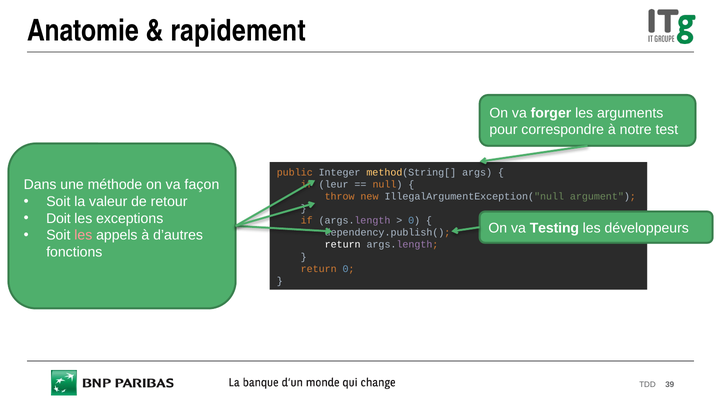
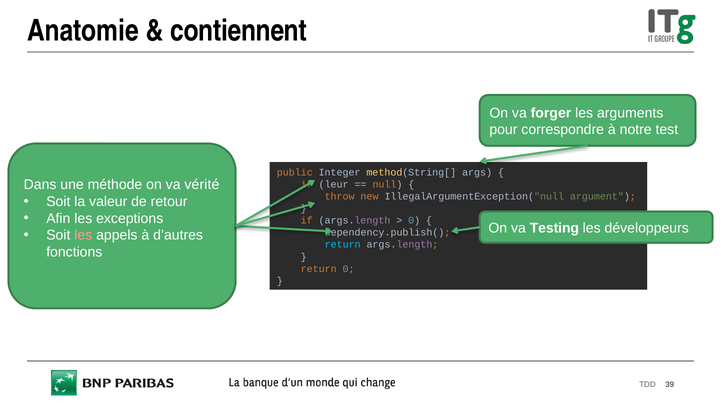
rapidement: rapidement -> contiennent
façon: façon -> vérité
Doit: Doit -> Afin
return at (343, 244) colour: white -> light blue
